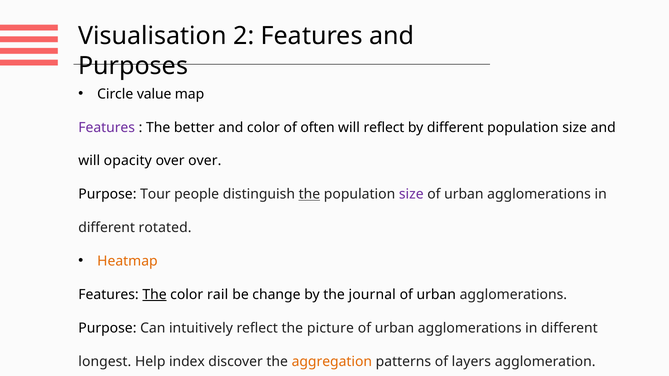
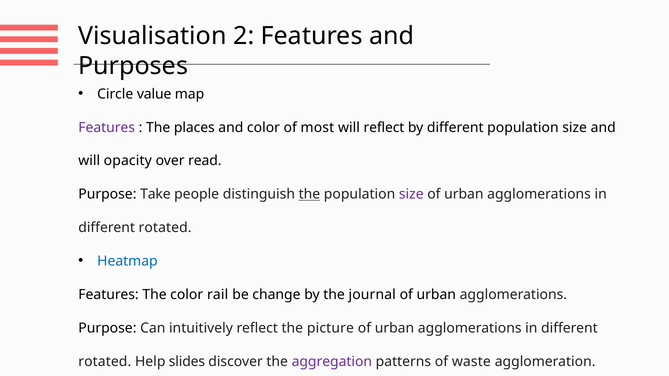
better: better -> places
often: often -> most
over over: over -> read
Tour: Tour -> Take
Heatmap colour: orange -> blue
The at (155, 295) underline: present -> none
longest at (105, 362): longest -> rotated
index: index -> slides
aggregation colour: orange -> purple
layers: layers -> waste
